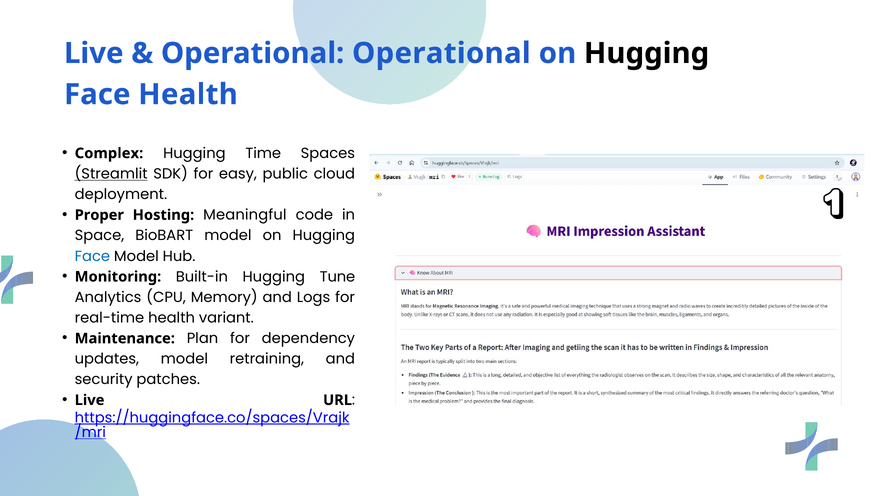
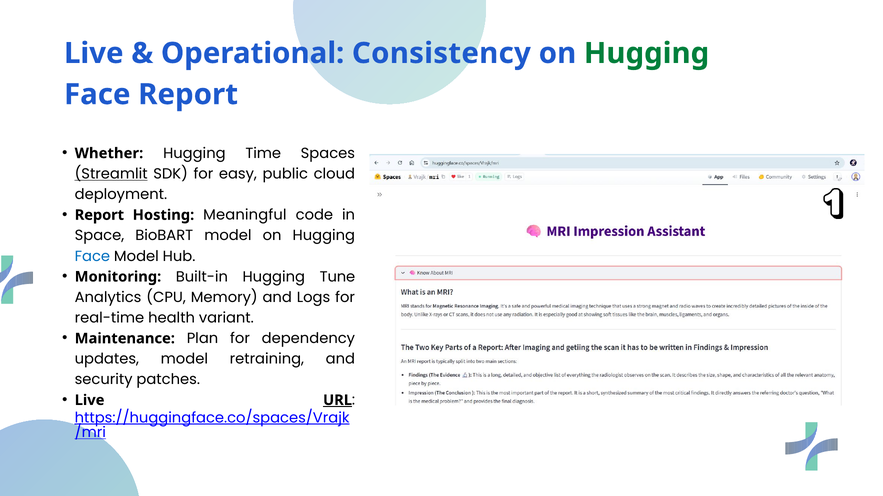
Operational Operational: Operational -> Consistency
Hugging at (647, 53) colour: black -> green
Face Health: Health -> Report
Complex: Complex -> Whether
Proper at (99, 215): Proper -> Report
URL underline: none -> present
